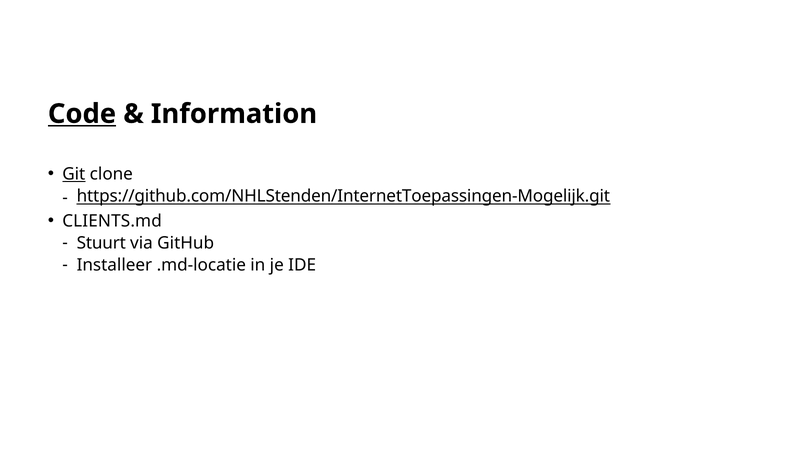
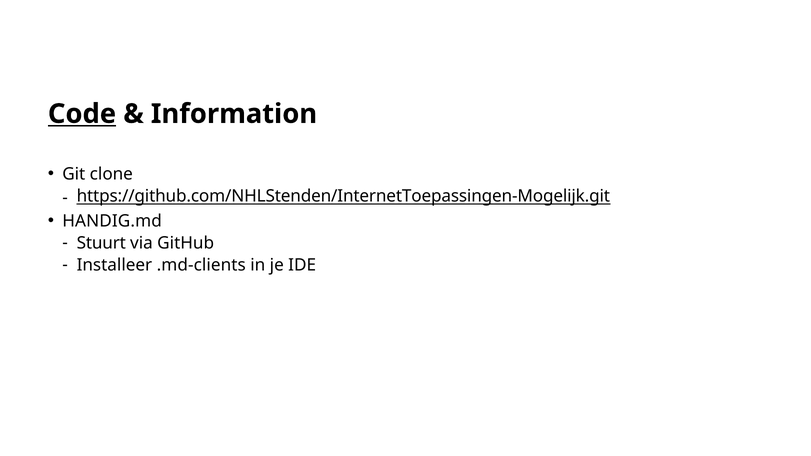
Git underline: present -> none
CLIENTS.md: CLIENTS.md -> HANDIG.md
.md-locatie: .md-locatie -> .md-clients
